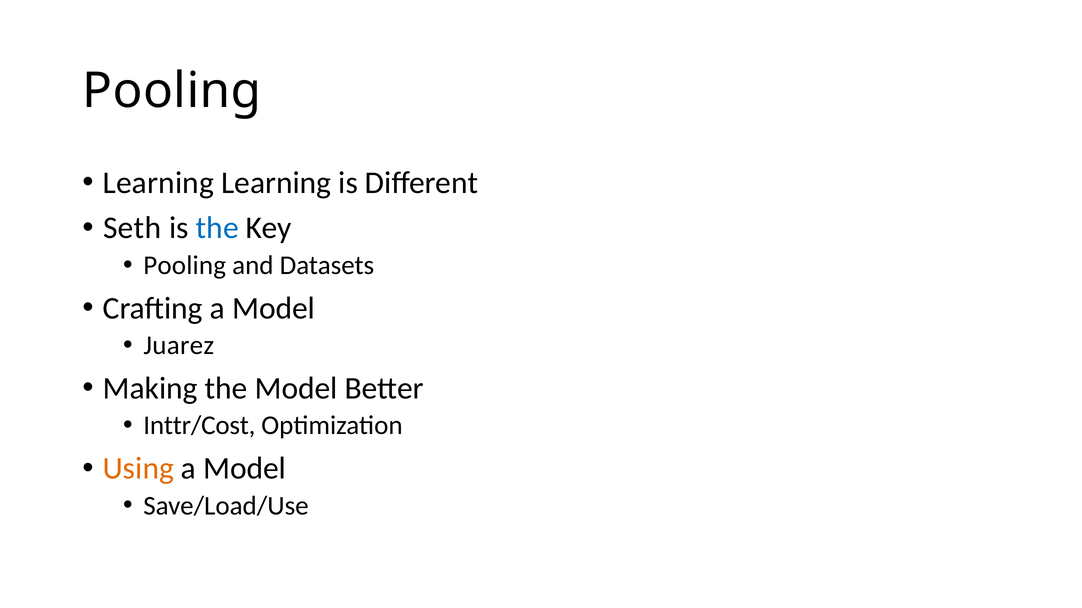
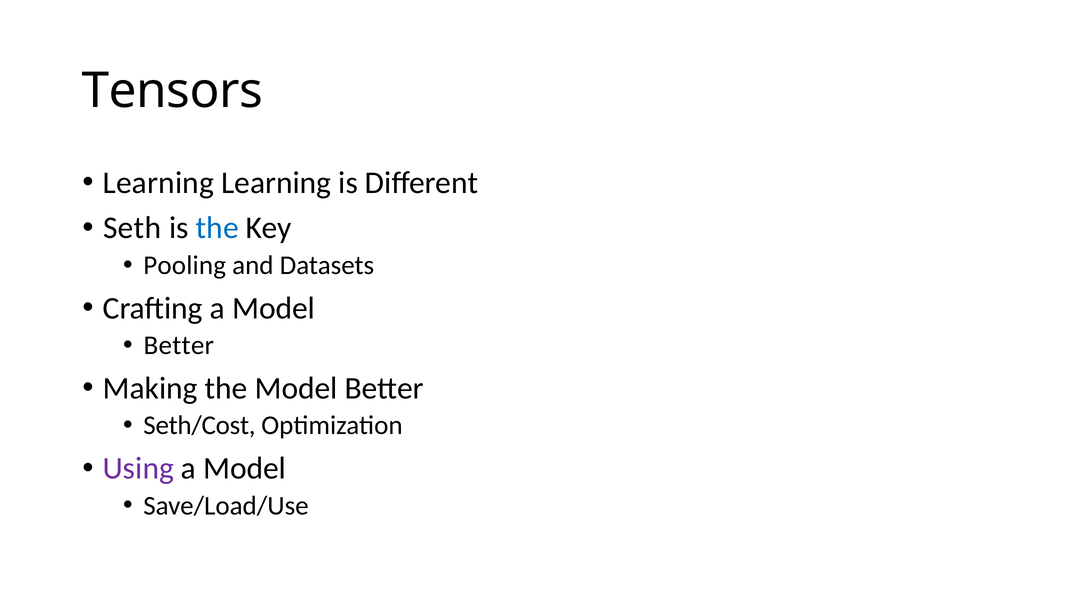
Pooling at (172, 91): Pooling -> Tensors
Juarez at (179, 346): Juarez -> Better
Inttr/Cost: Inttr/Cost -> Seth/Cost
Using colour: orange -> purple
